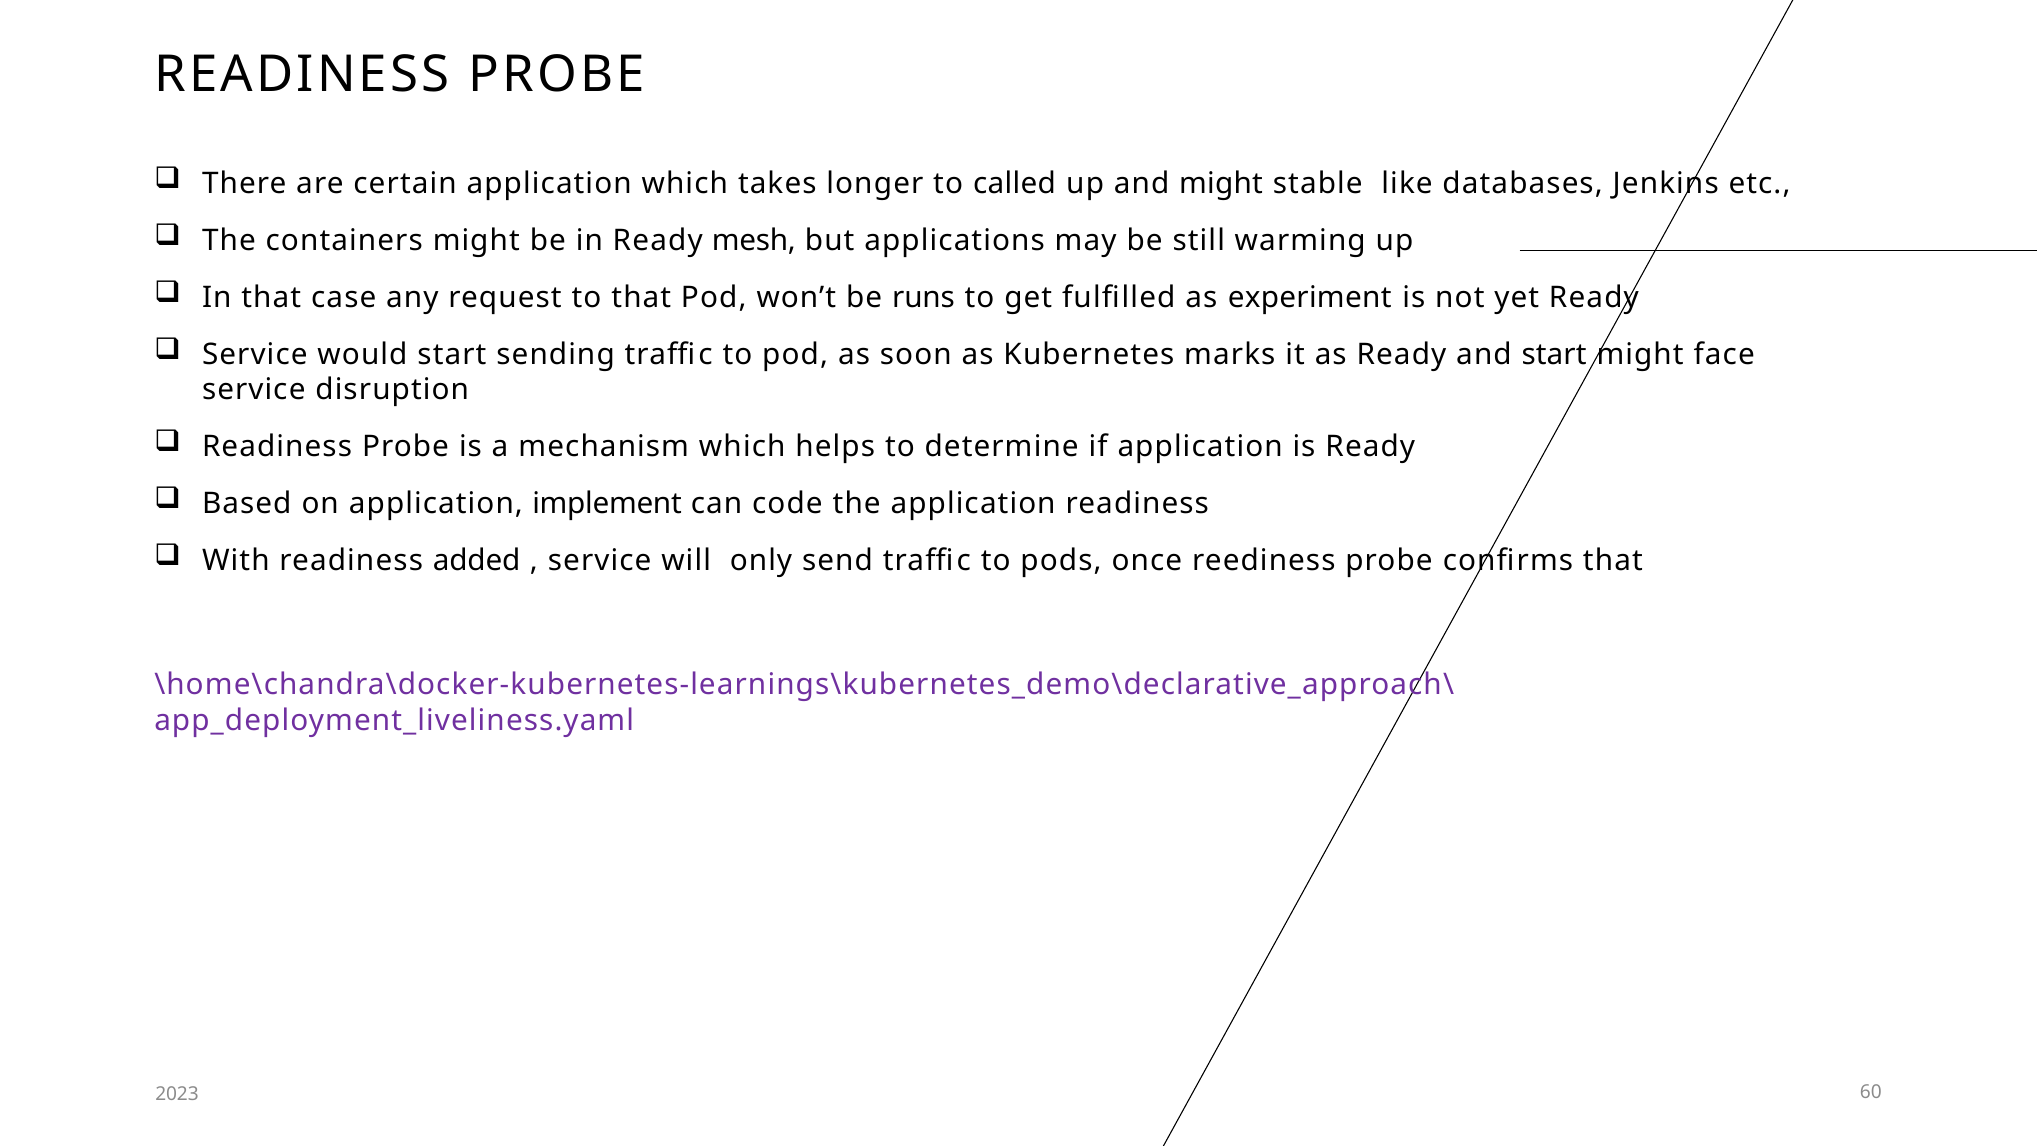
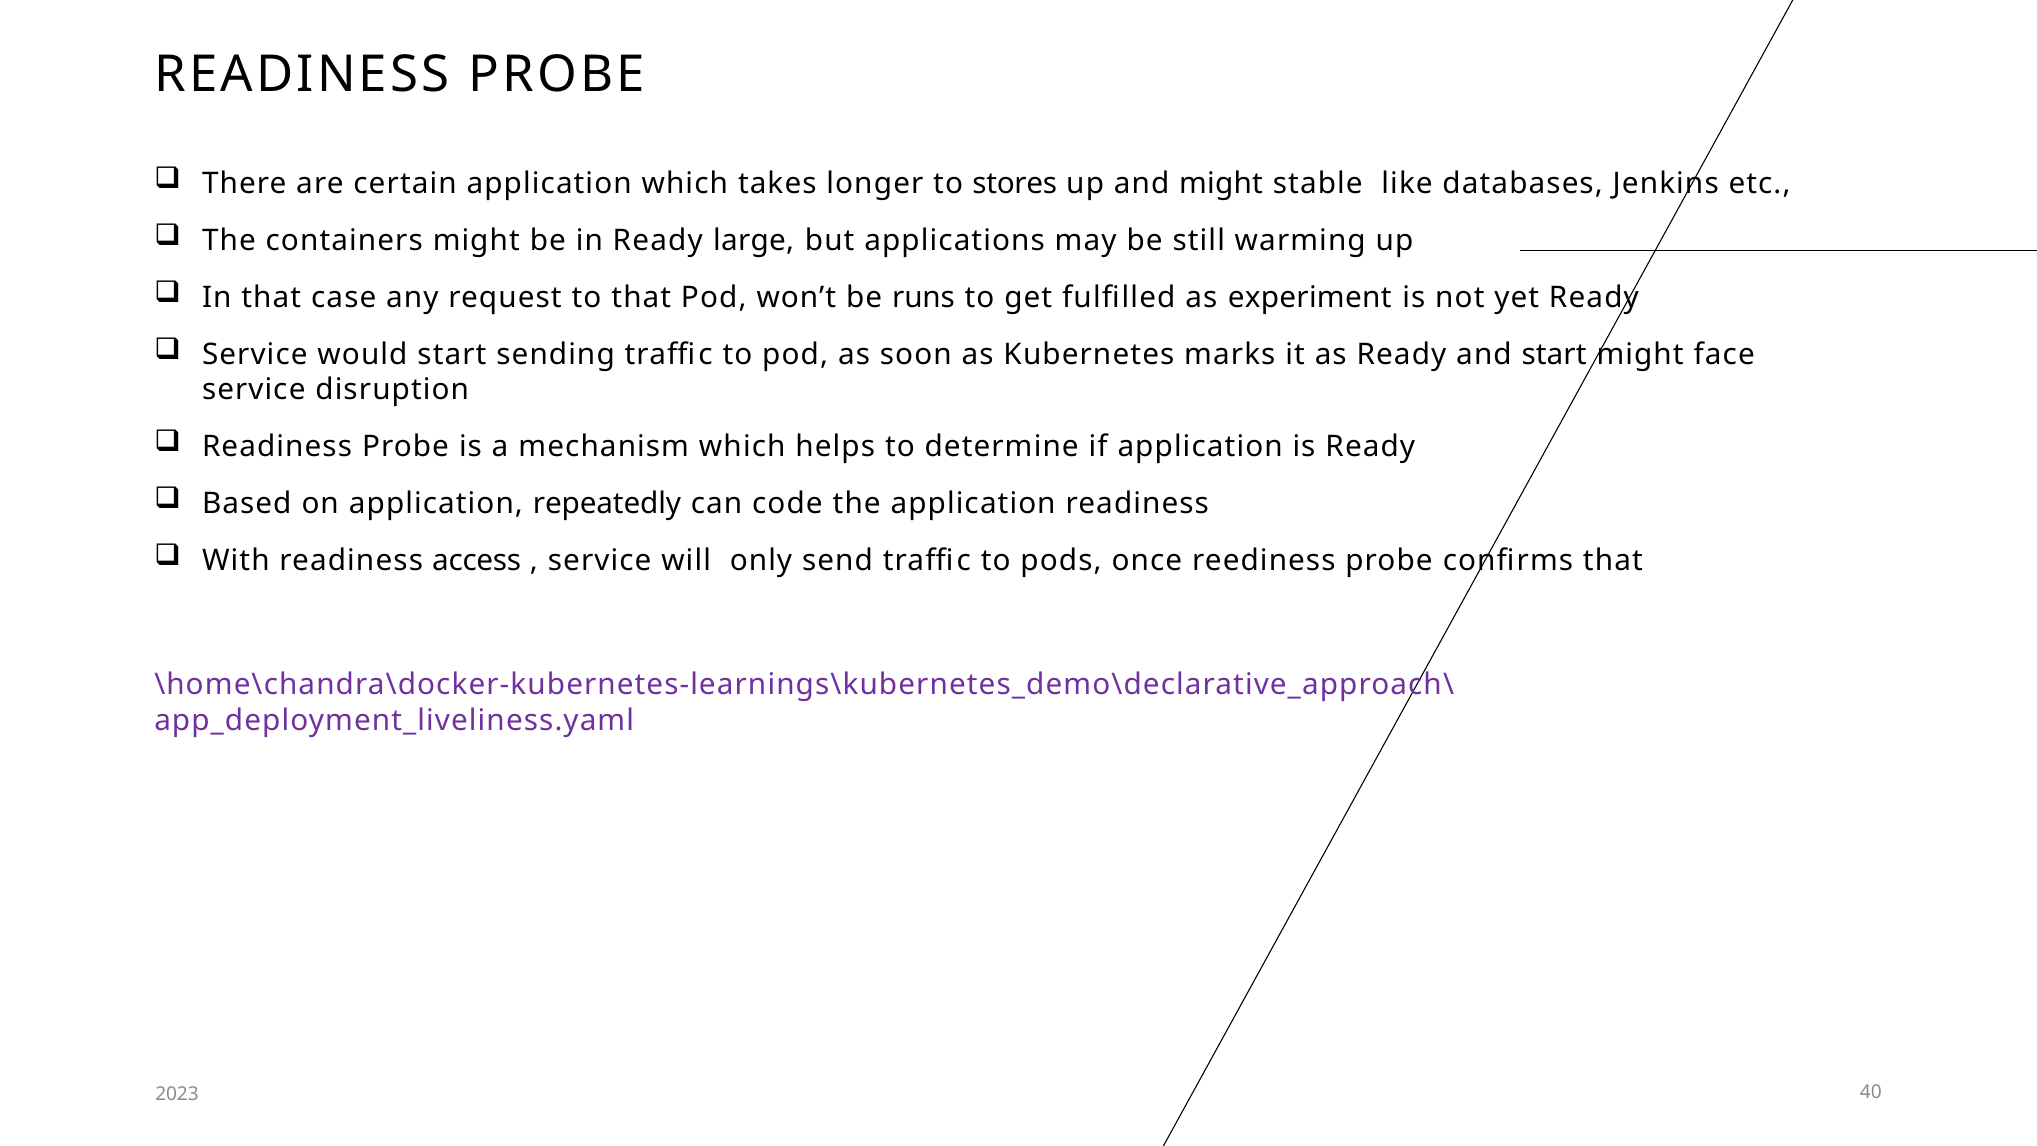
called: called -> stores
mesh: mesh -> large
implement: implement -> repeatedly
added: added -> access
60: 60 -> 40
